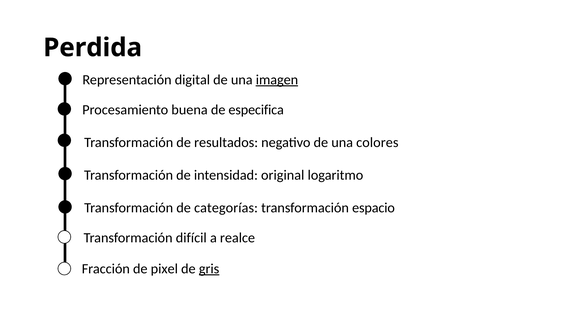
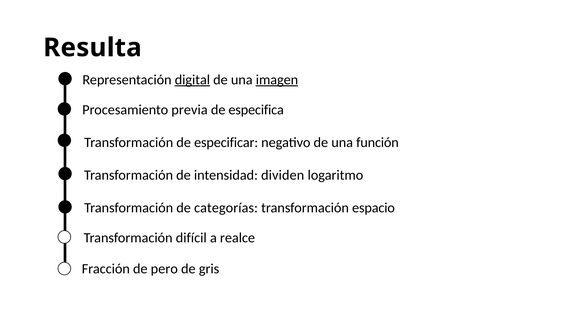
Perdida: Perdida -> Resulta
digital underline: none -> present
buena: buena -> previa
resultados: resultados -> especificar
colores: colores -> función
original: original -> dividen
pixel: pixel -> pero
gris underline: present -> none
